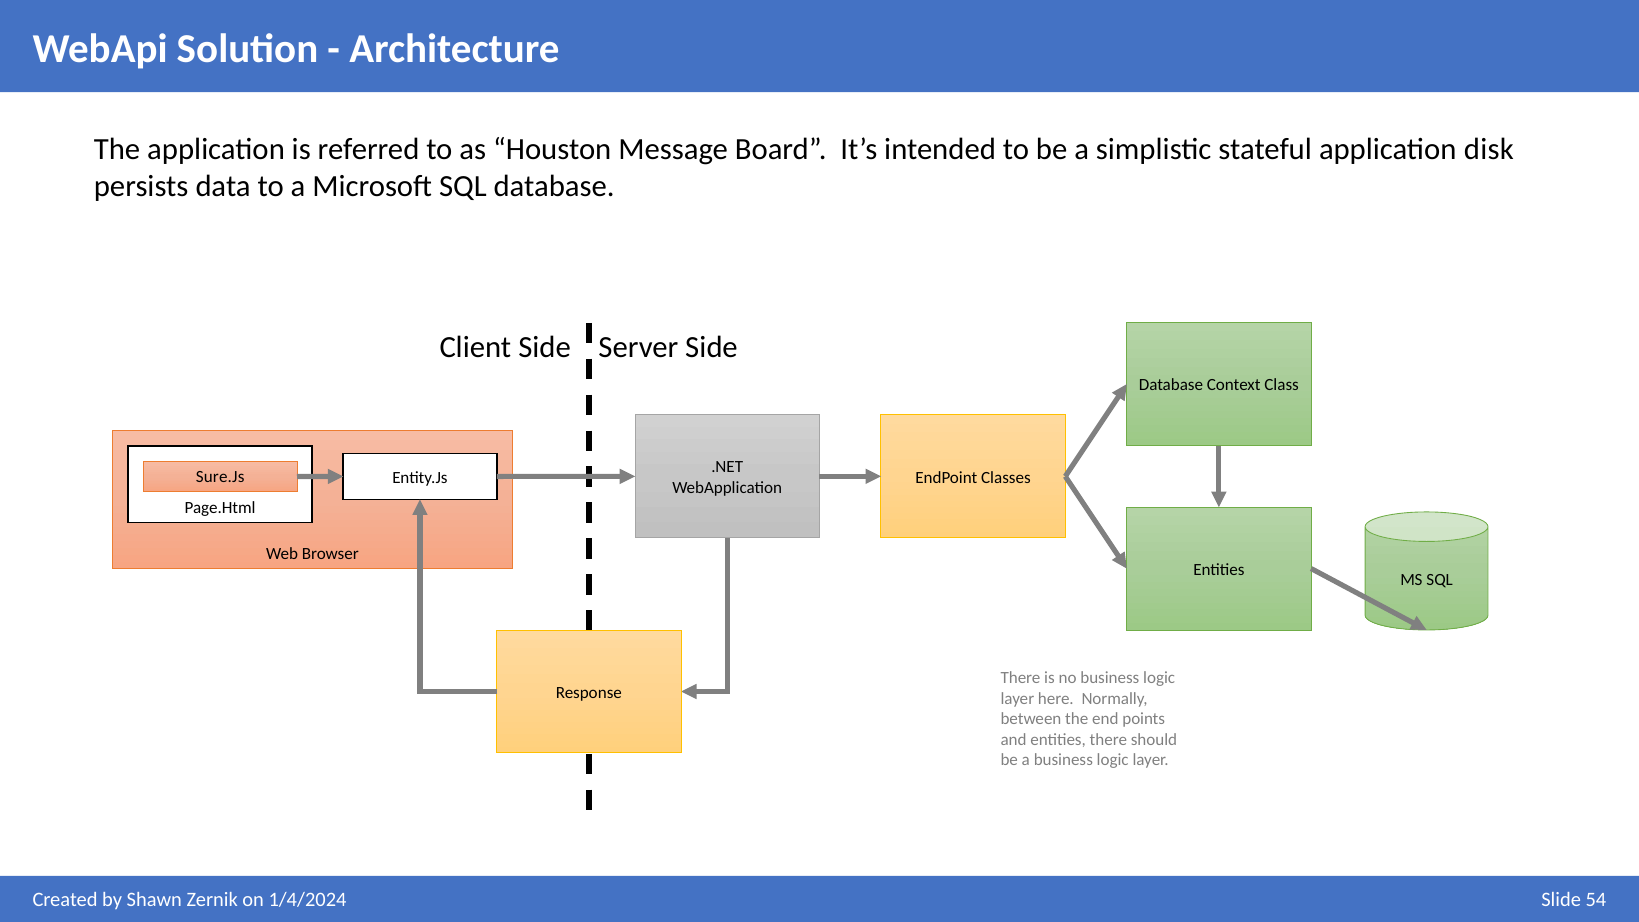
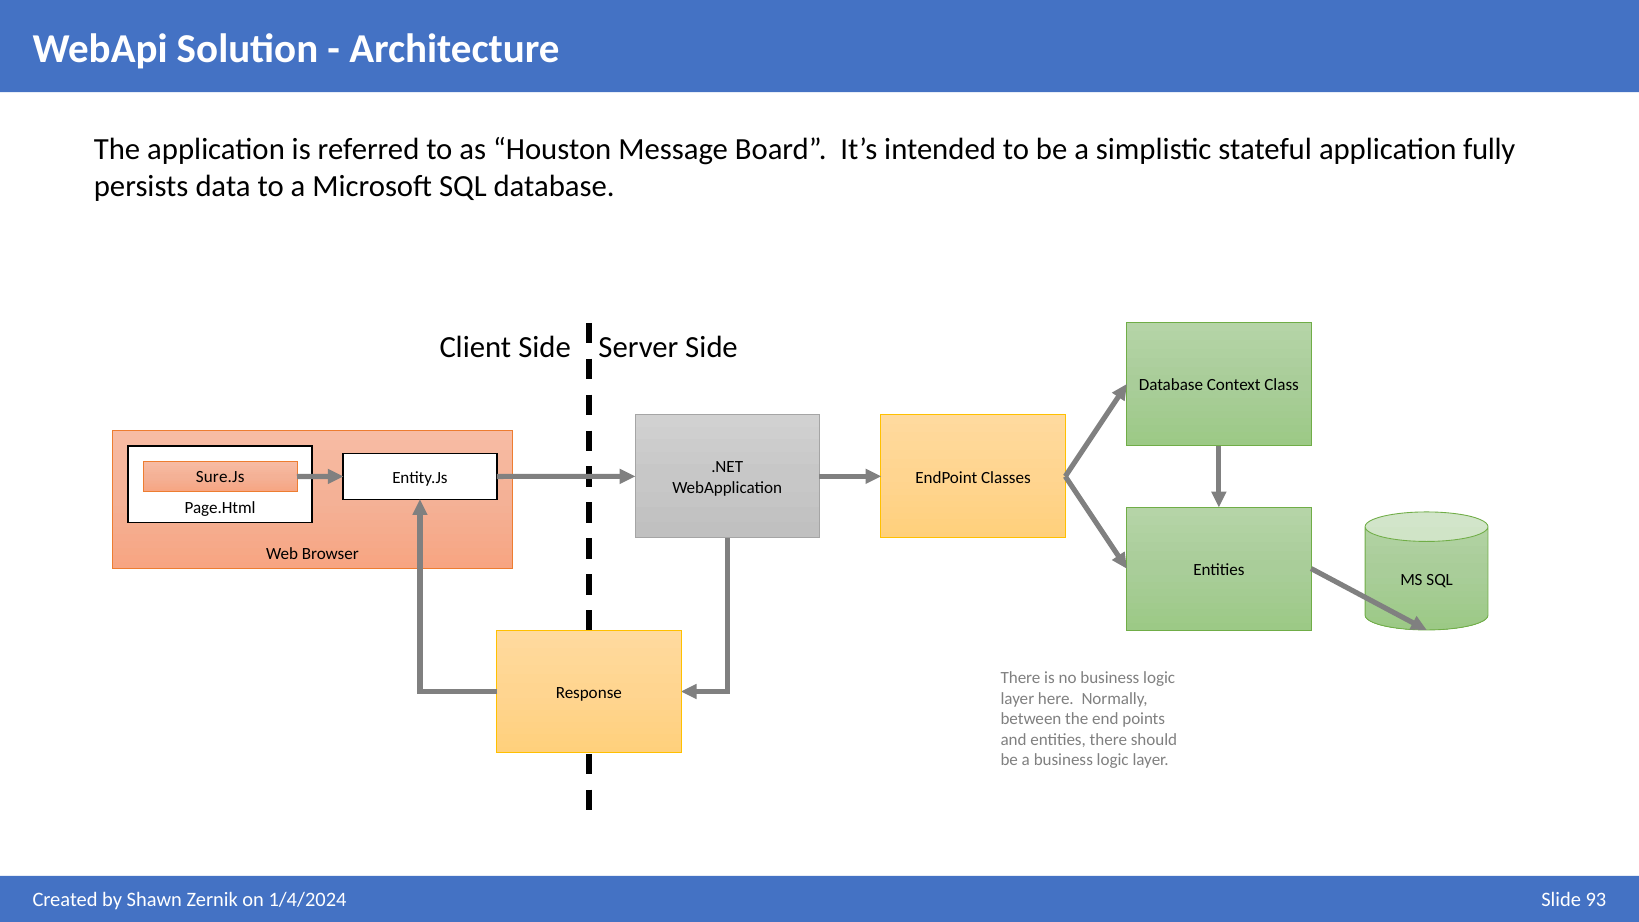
disk: disk -> fully
54: 54 -> 93
